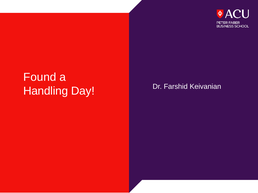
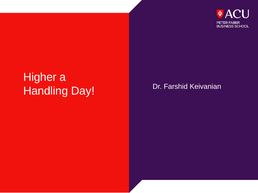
Found: Found -> Higher
